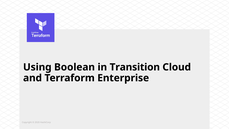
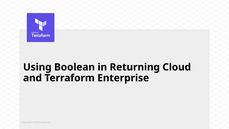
Transition: Transition -> Returning
